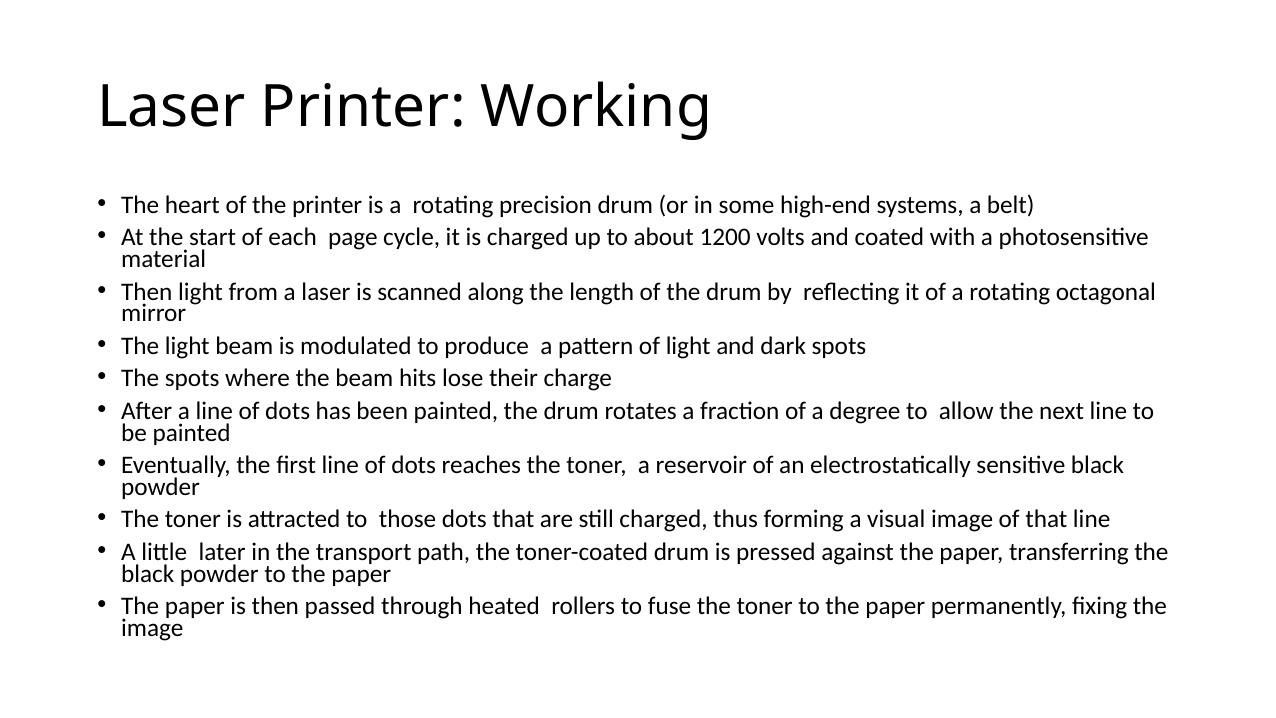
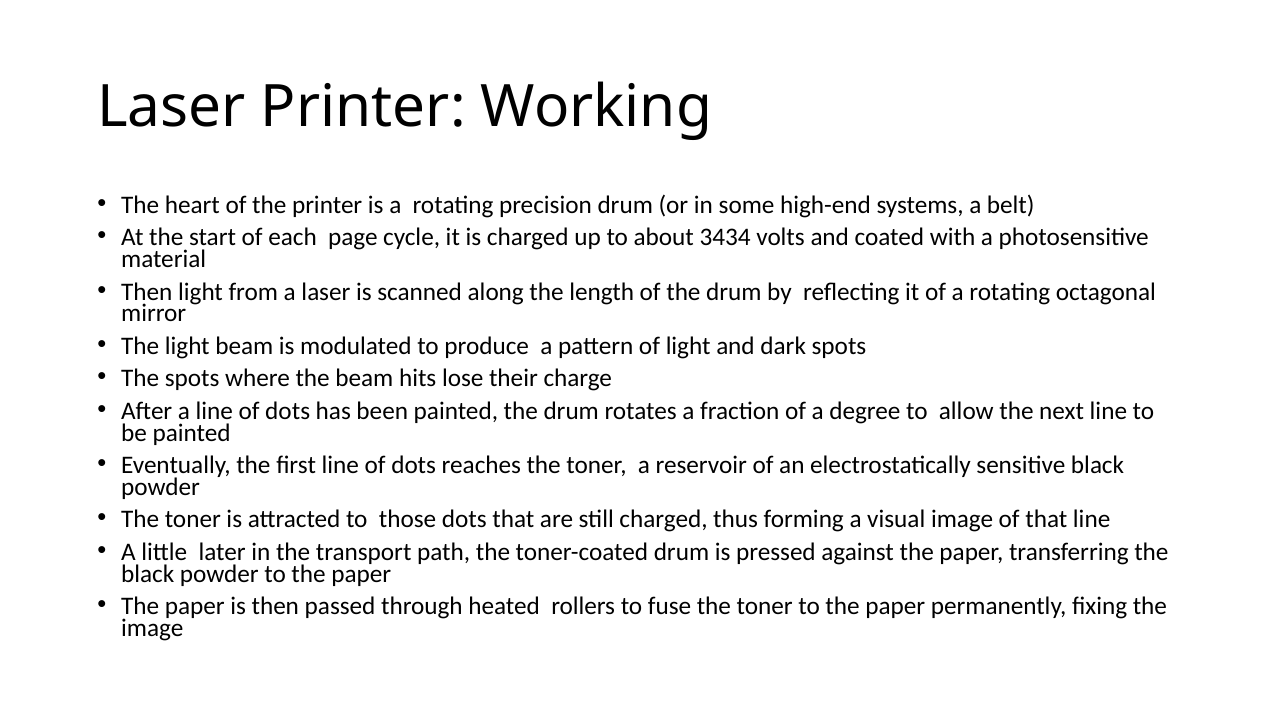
1200: 1200 -> 3434
